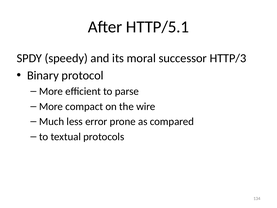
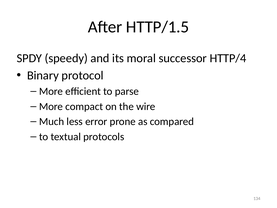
HTTP/5.1: HTTP/5.1 -> HTTP/1.5
HTTP/3: HTTP/3 -> HTTP/4
